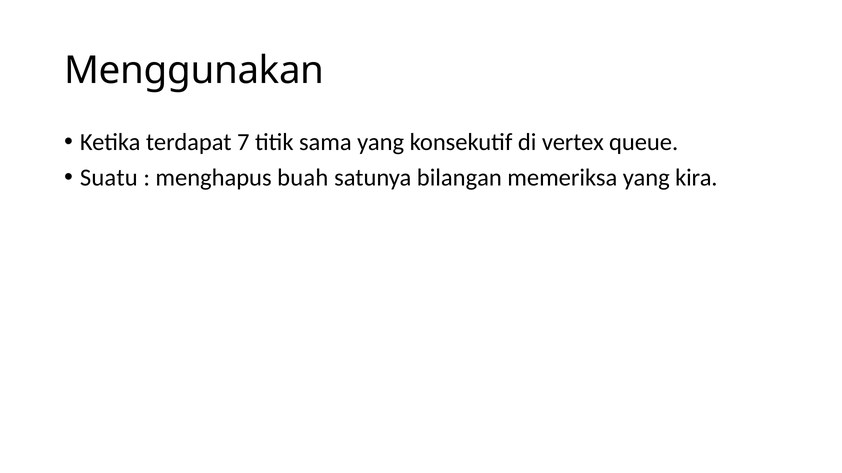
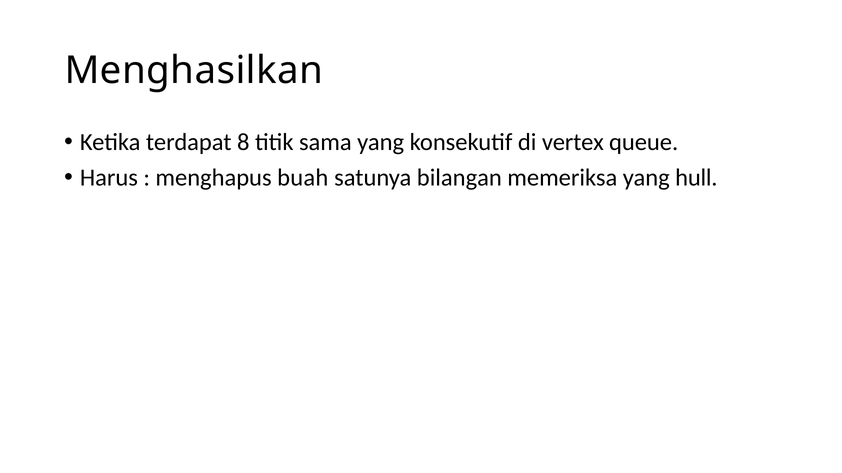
Menggunakan: Menggunakan -> Menghasilkan
7: 7 -> 8
Suatu: Suatu -> Harus
kira: kira -> hull
